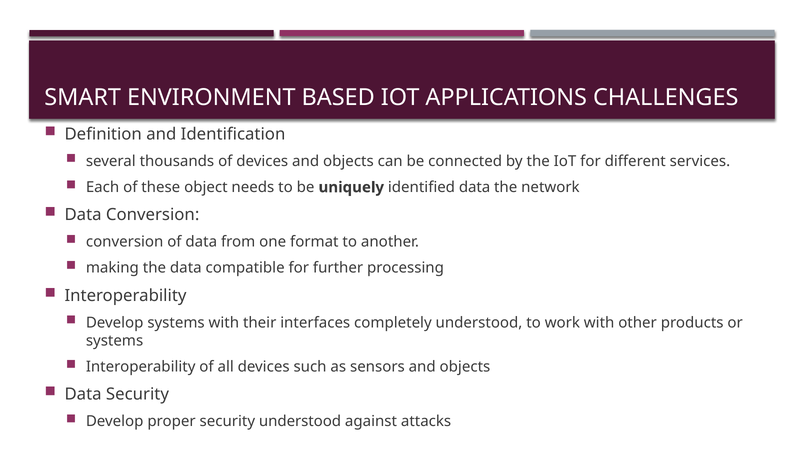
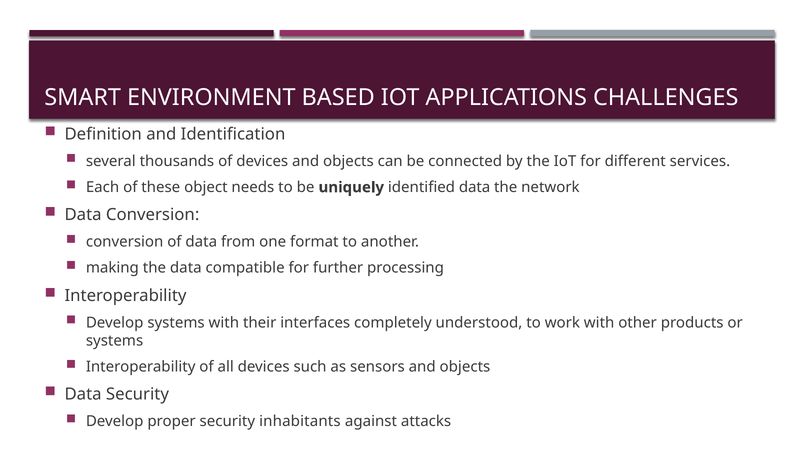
security understood: understood -> inhabitants
